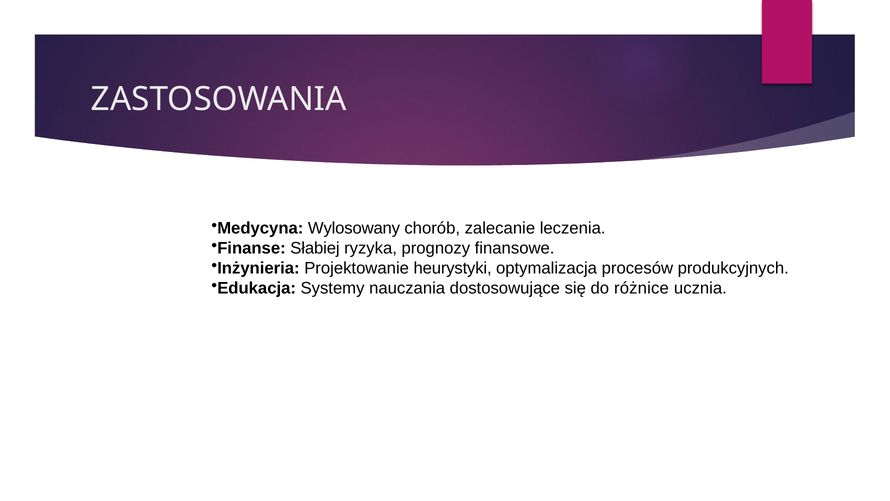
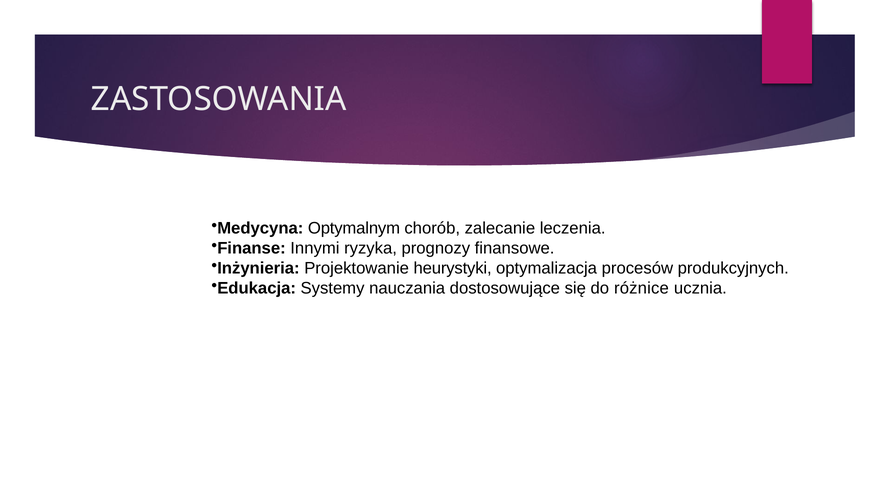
Wylosowany: Wylosowany -> Optymalnym
Słabiej: Słabiej -> Innymi
